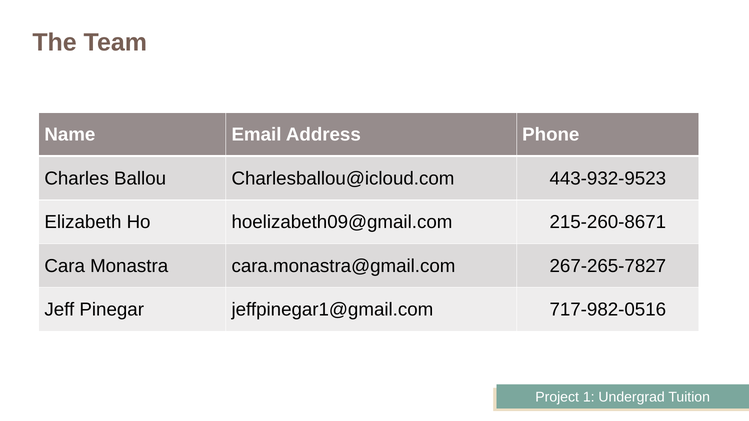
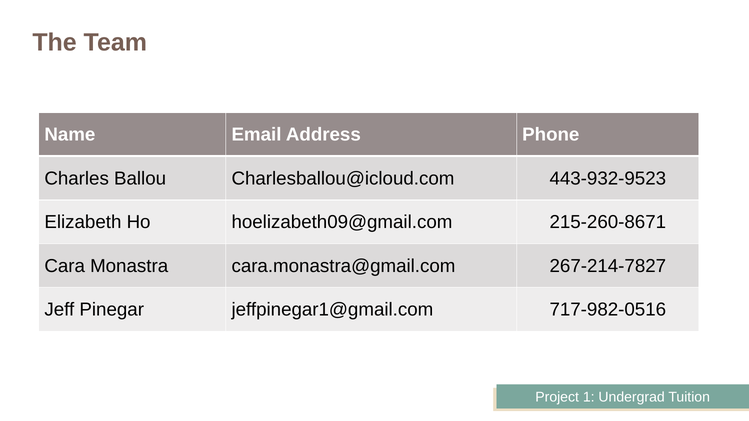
267-265-7827: 267-265-7827 -> 267-214-7827
